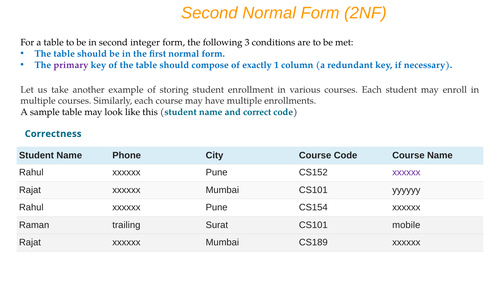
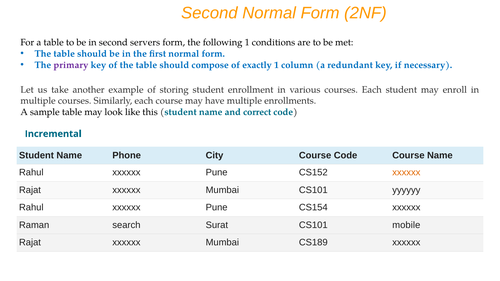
integer: integer -> servers
following 3: 3 -> 1
Correctness: Correctness -> Incremental
xxxxxx at (406, 173) colour: purple -> orange
trailing: trailing -> search
